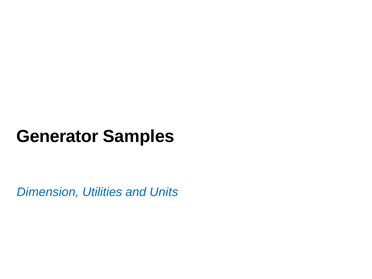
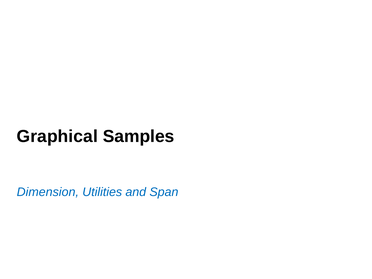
Generator: Generator -> Graphical
Units: Units -> Span
